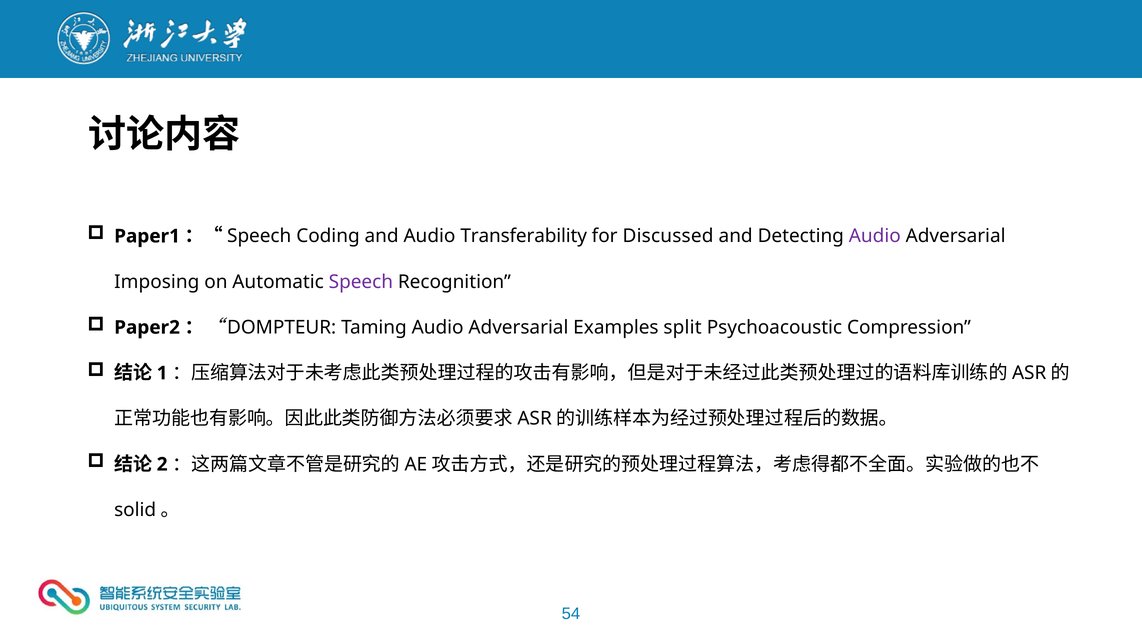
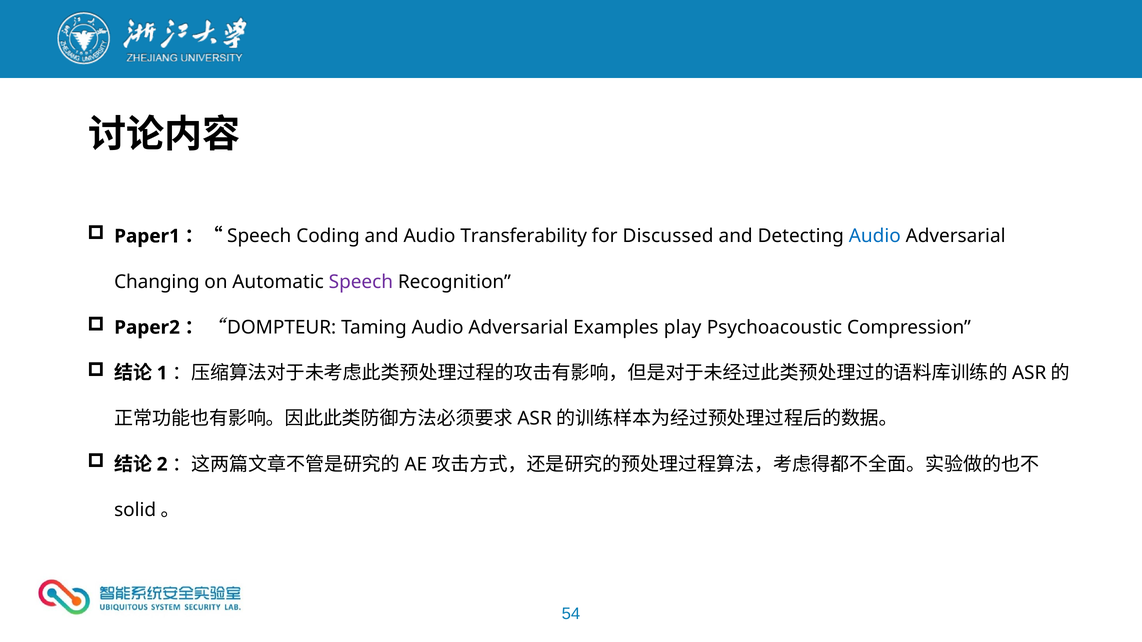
Audio at (875, 236) colour: purple -> blue
Imposing: Imposing -> Changing
split: split -> play
